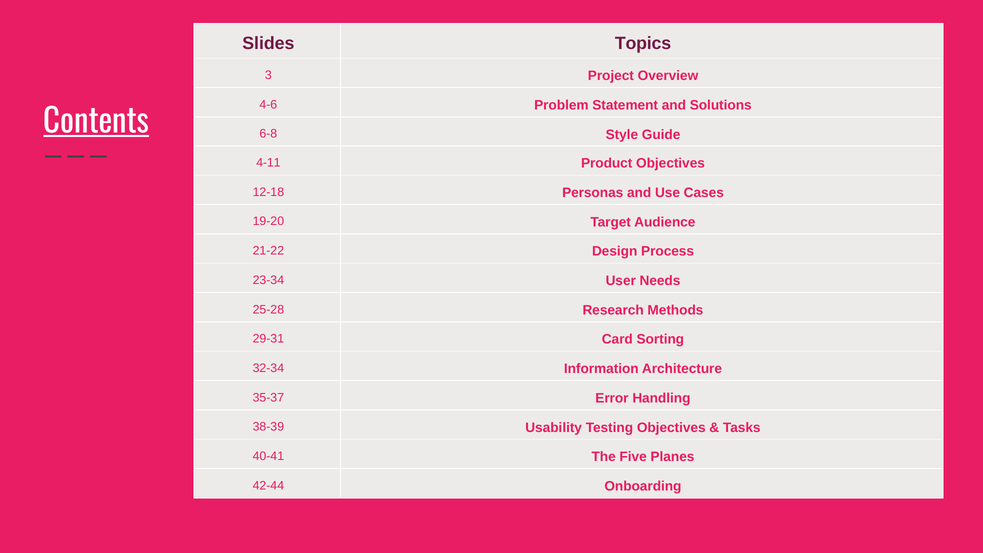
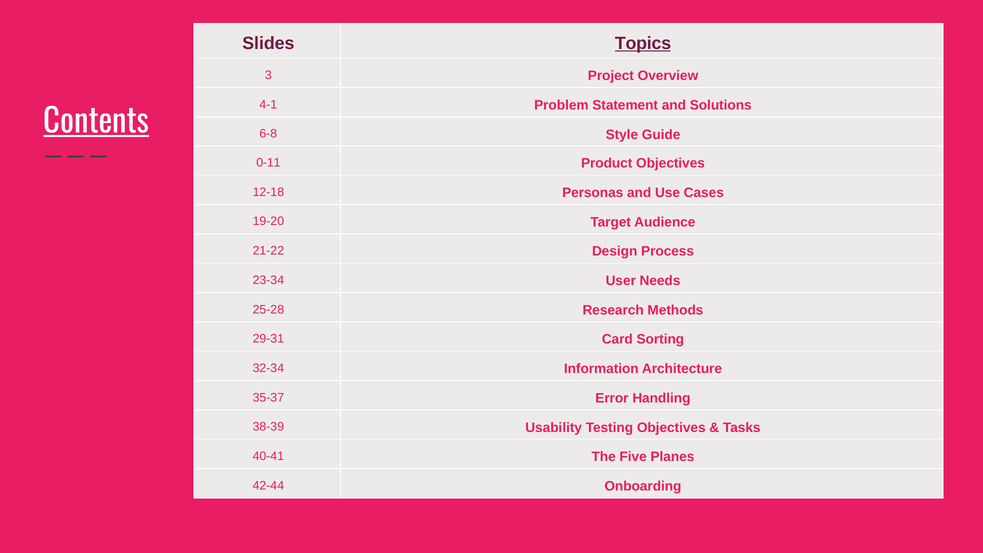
Topics underline: none -> present
4-6: 4-6 -> 4-1
4-11: 4-11 -> 0-11
